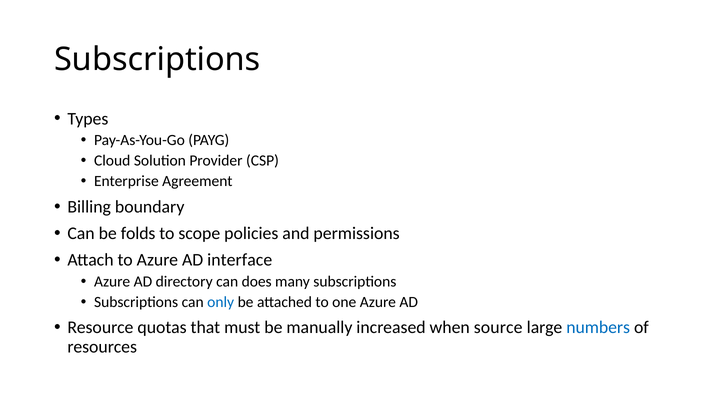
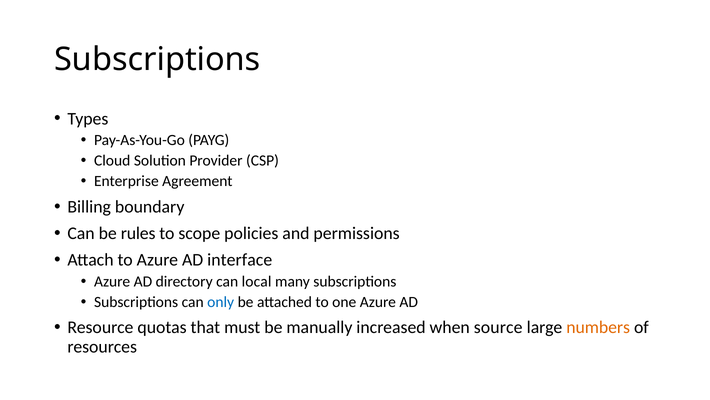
folds: folds -> rules
does: does -> local
numbers colour: blue -> orange
